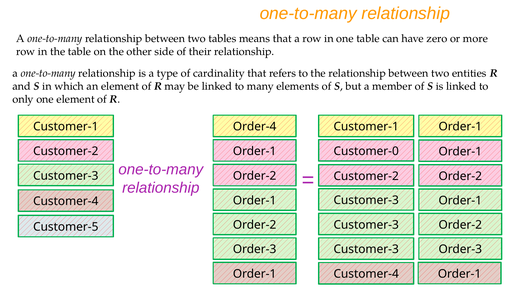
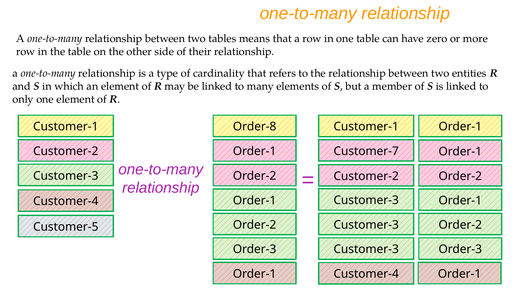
Order-4: Order-4 -> Order-8
Customer-0: Customer-0 -> Customer-7
